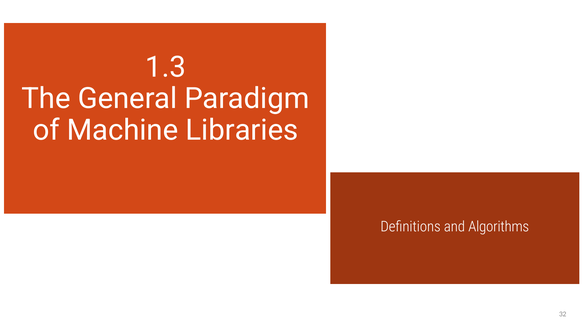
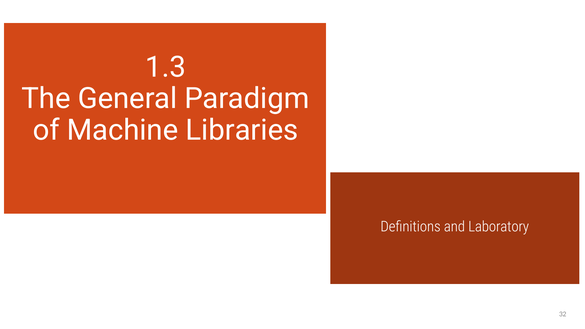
Algorithms: Algorithms -> Laboratory
